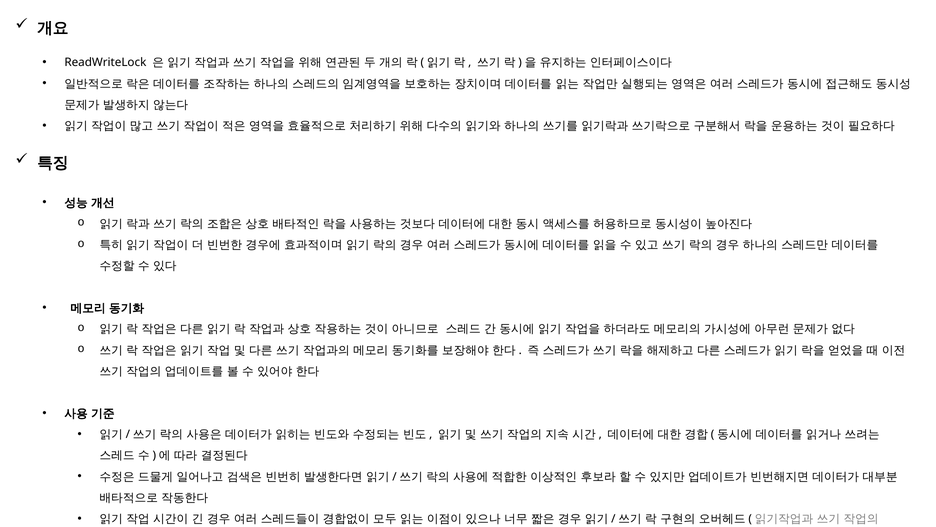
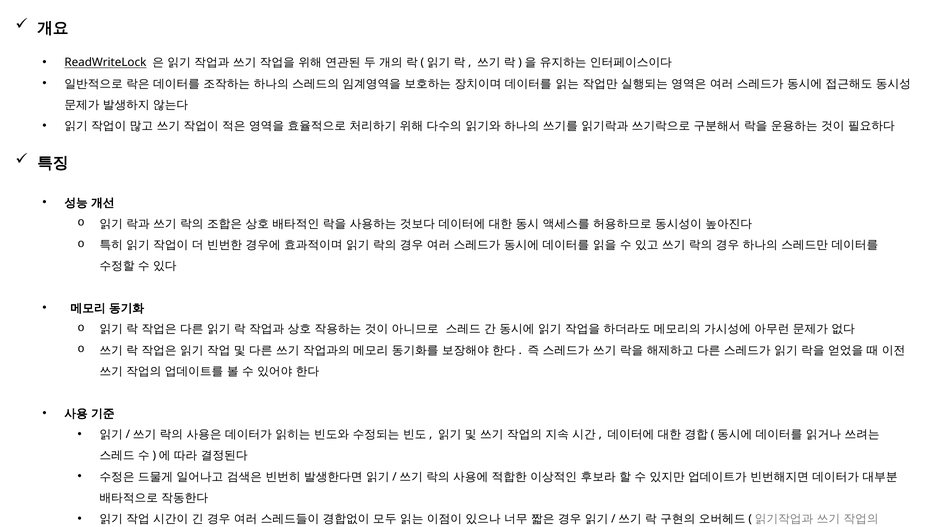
ReadWriteLock underline: none -> present
